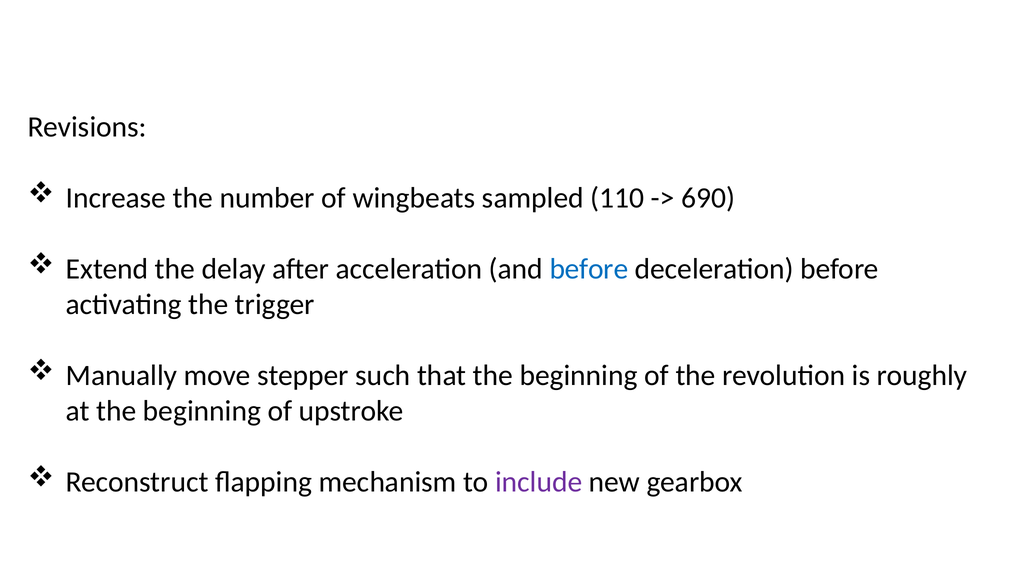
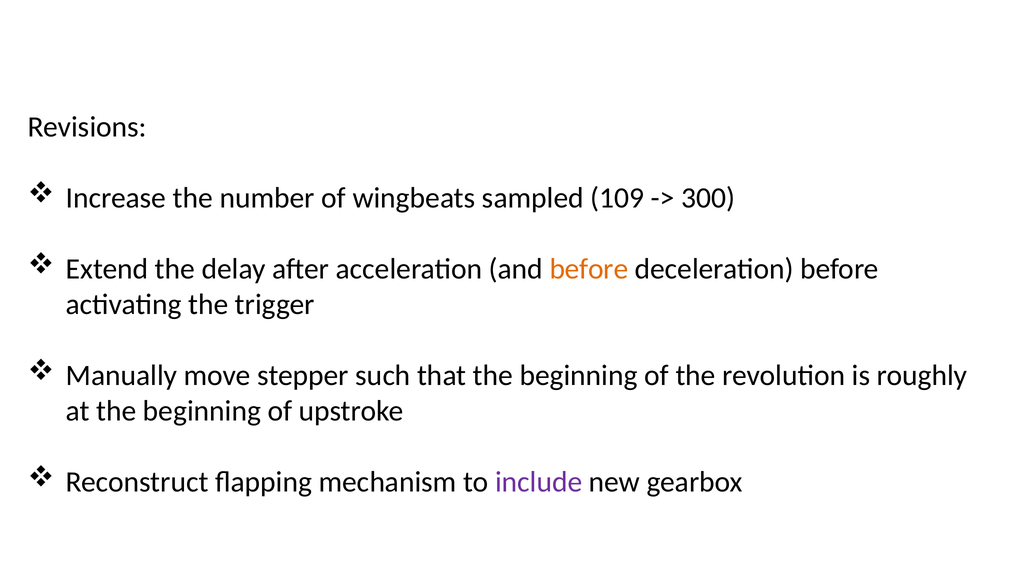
110: 110 -> 109
690: 690 -> 300
before at (589, 269) colour: blue -> orange
